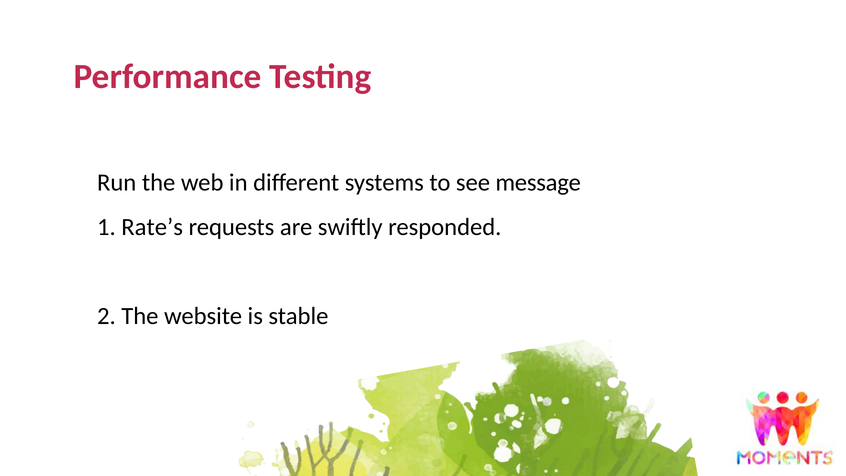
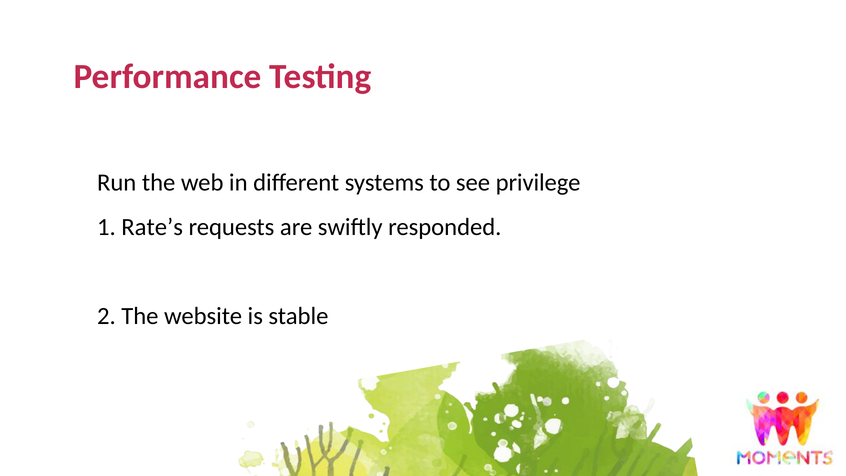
message: message -> privilege
